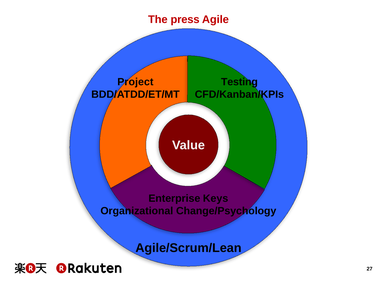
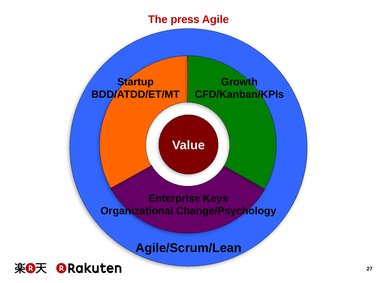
Project: Project -> Startup
Testing: Testing -> Growth
